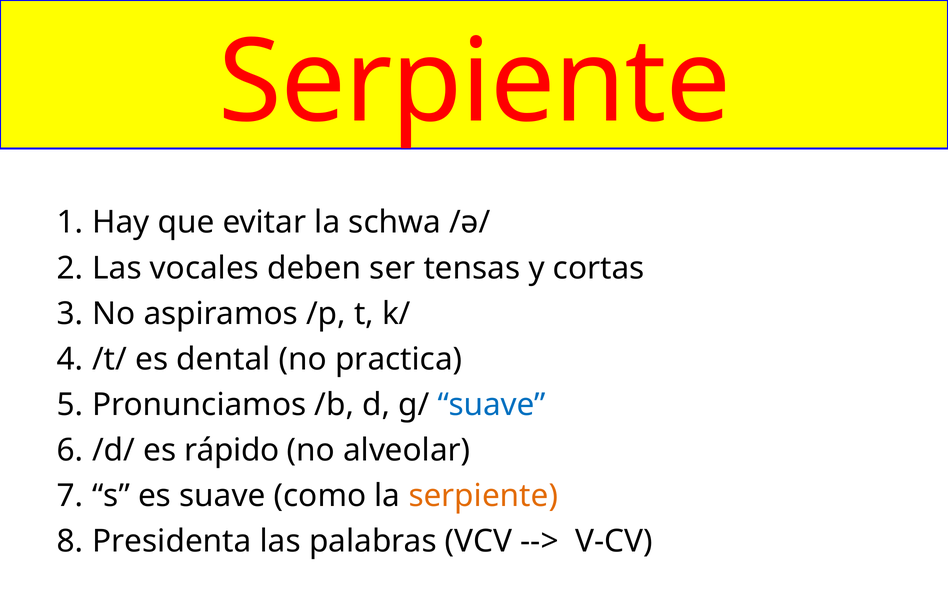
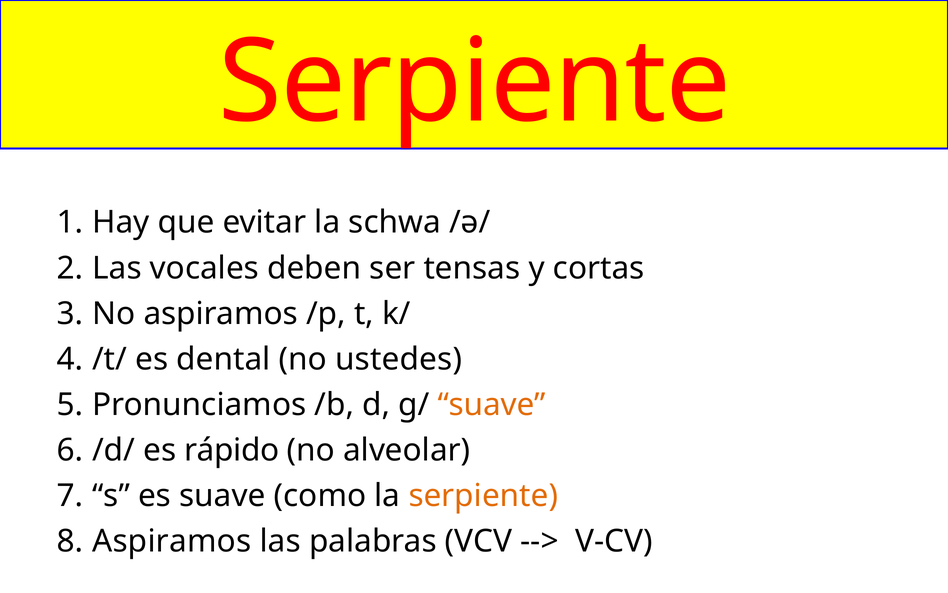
practica: practica -> ustedes
suave at (492, 404) colour: blue -> orange
Presidenta at (172, 541): Presidenta -> Aspiramos
